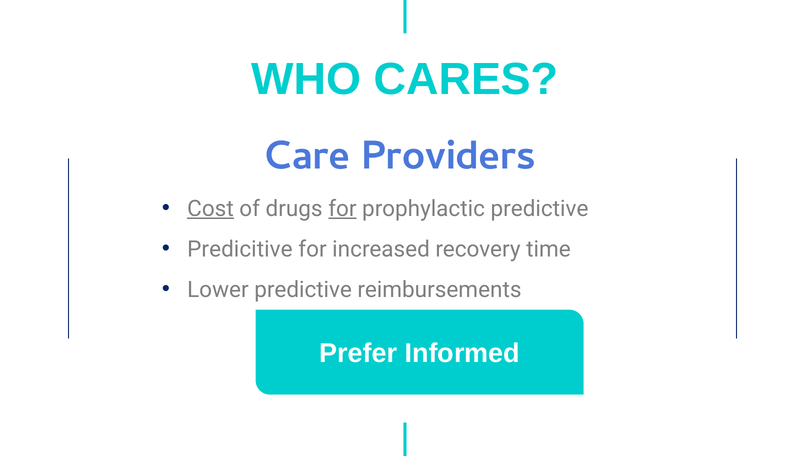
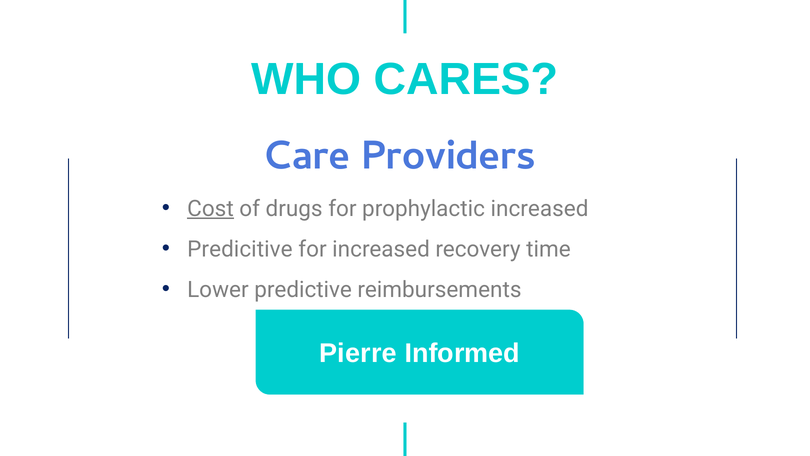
for at (342, 208) underline: present -> none
prophylactic predictive: predictive -> increased
Prefer: Prefer -> Pierre
